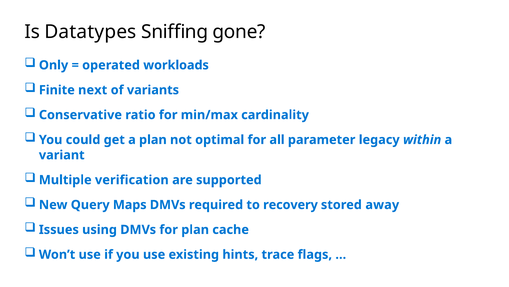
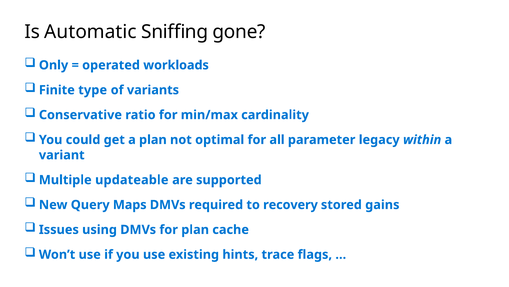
Datatypes: Datatypes -> Automatic
next: next -> type
verification: verification -> updateable
away: away -> gains
